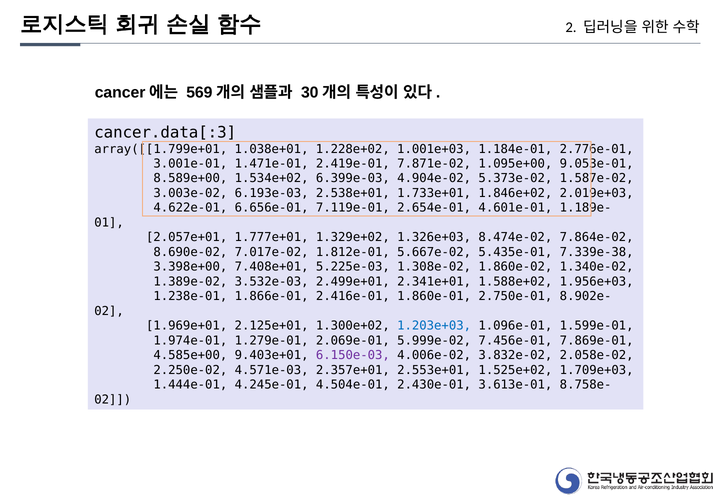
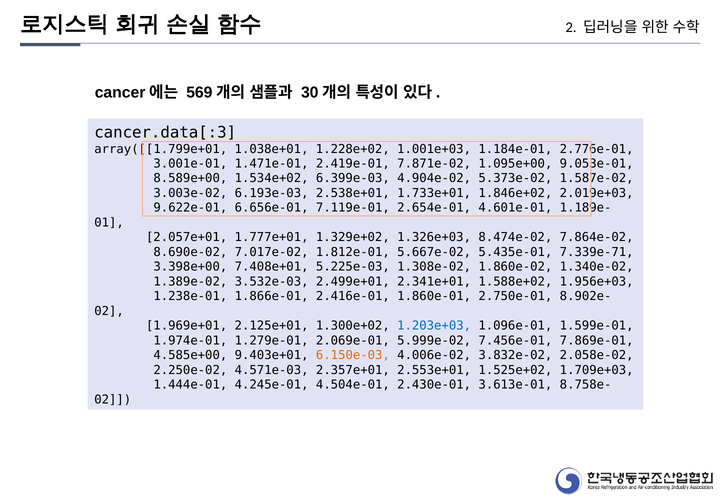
4.622e-01: 4.622e-01 -> 9.622e-01
7.339e-38: 7.339e-38 -> 7.339e-71
6.150e-03 colour: purple -> orange
